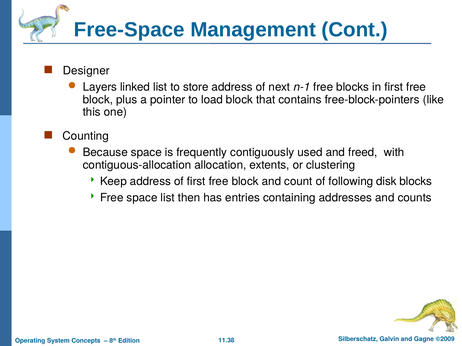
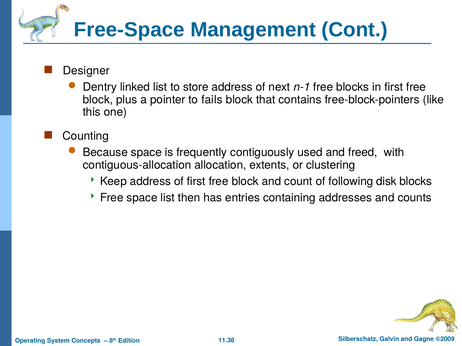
Layers: Layers -> Dentry
load: load -> fails
